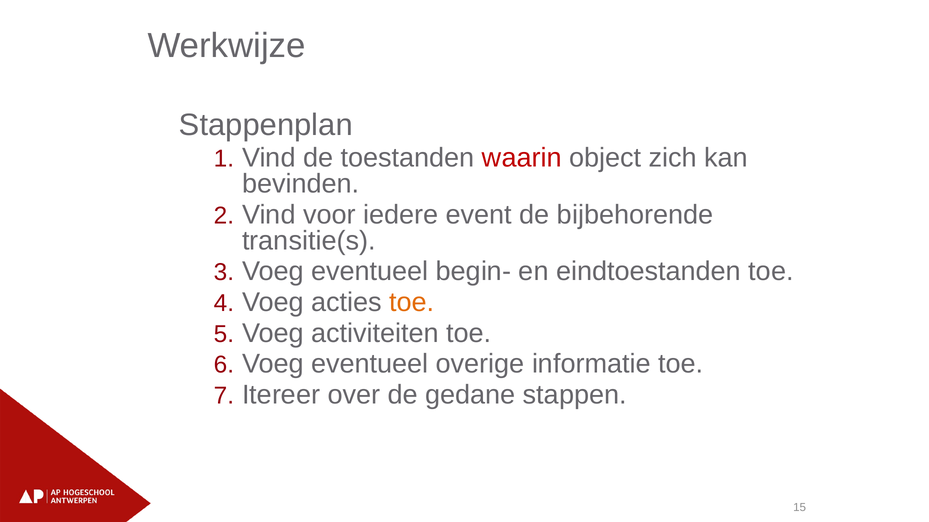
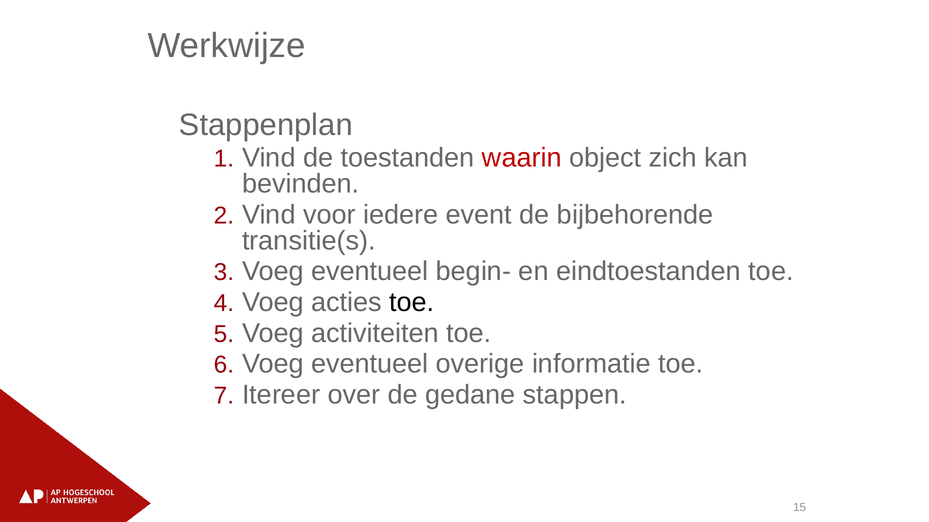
toe at (412, 303) colour: orange -> black
